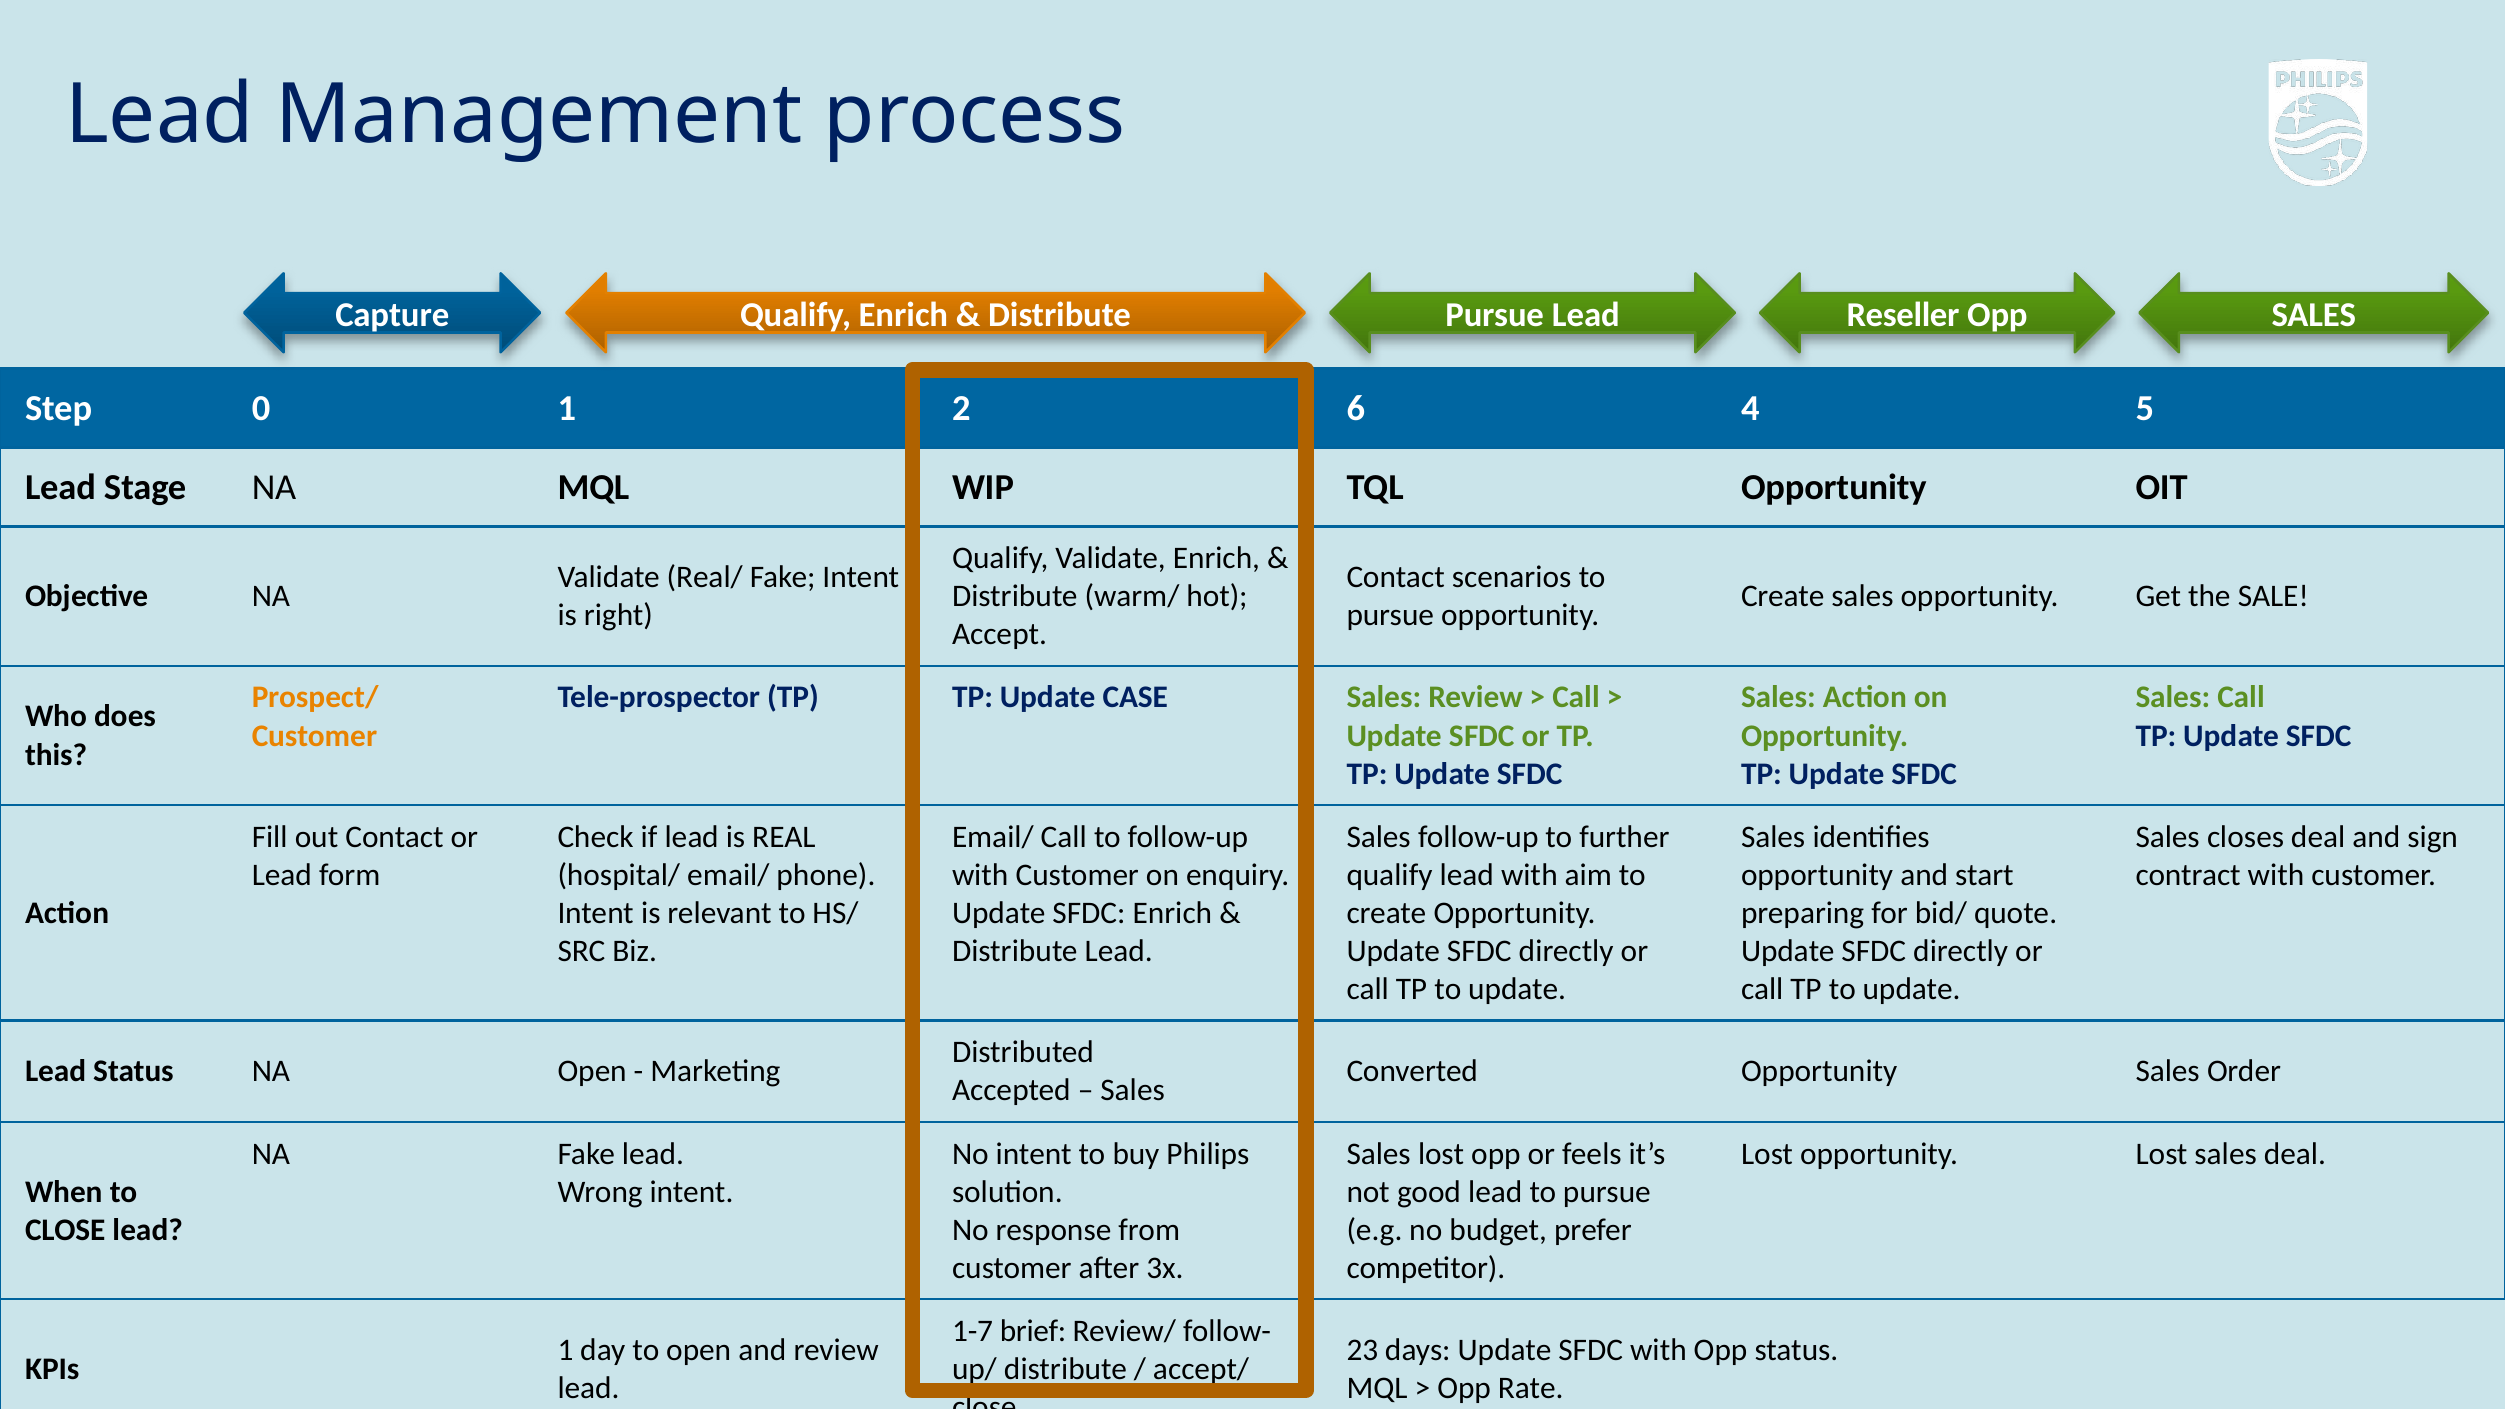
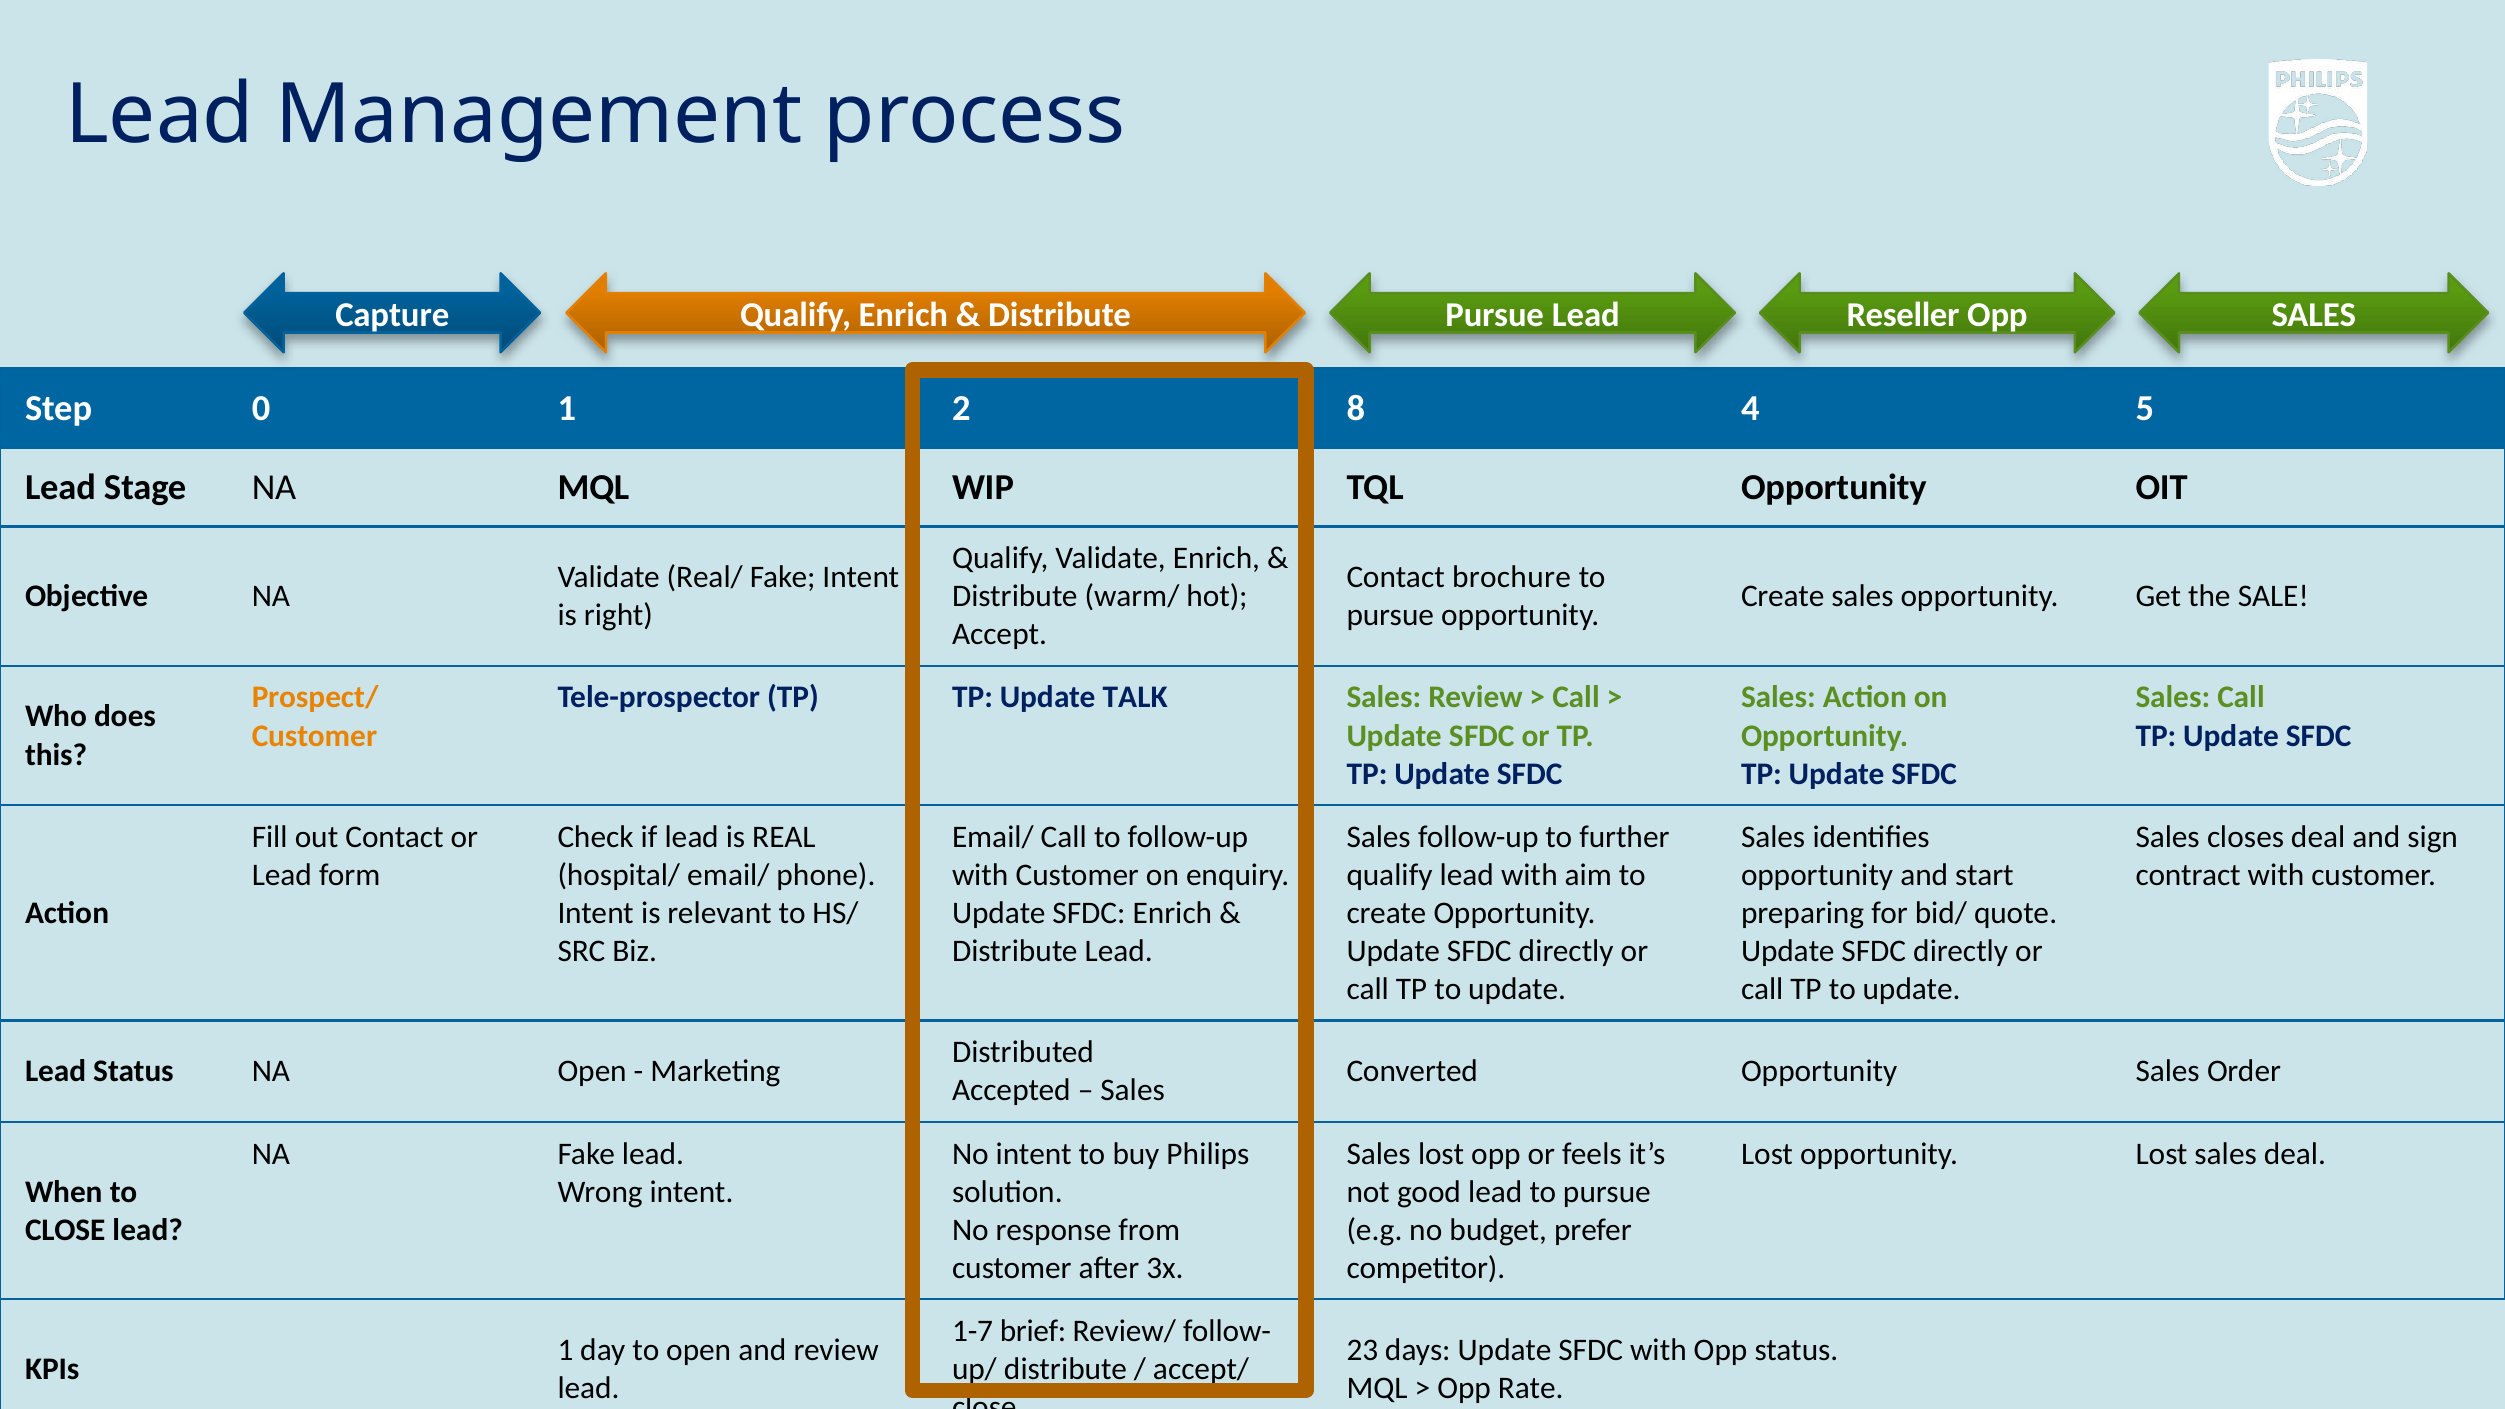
6: 6 -> 8
scenarios: scenarios -> brochure
CASE: CASE -> TALK
